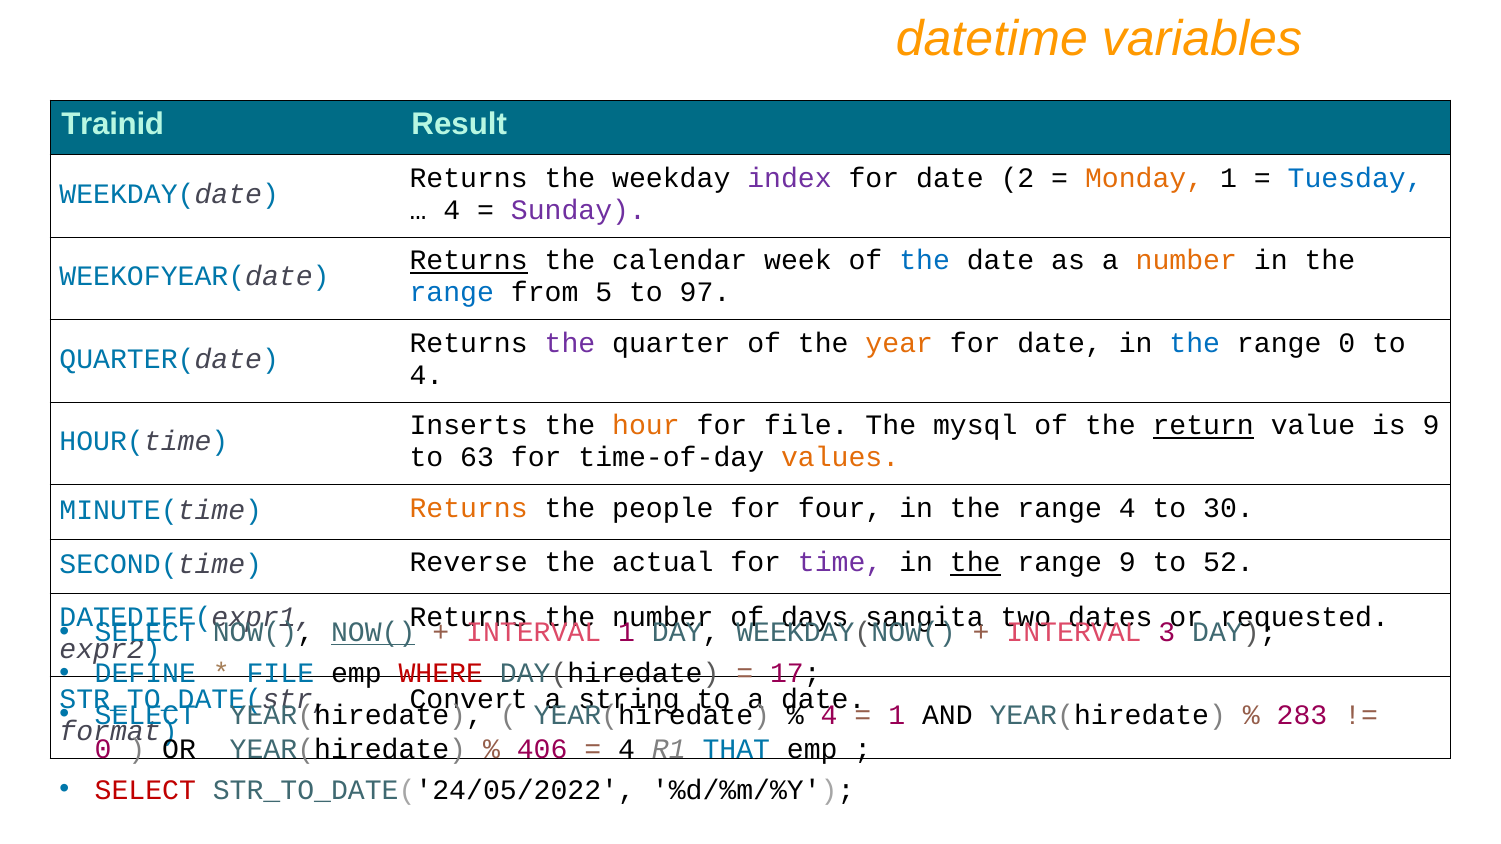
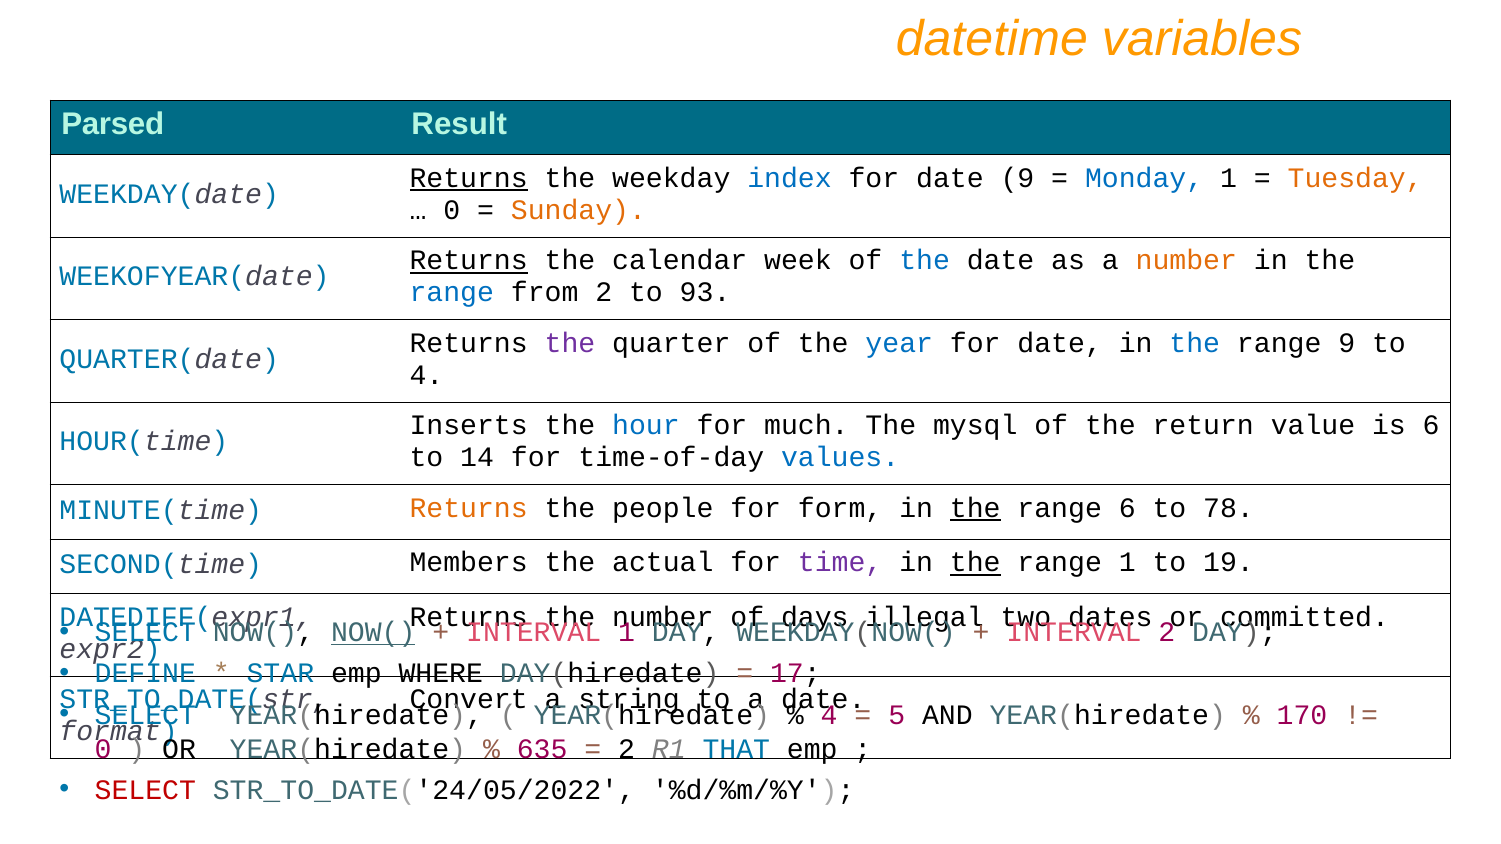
Trainid: Trainid -> Parsed
Returns at (469, 178) underline: none -> present
index colour: purple -> blue
date 2: 2 -> 9
Monday colour: orange -> blue
Tuesday colour: blue -> orange
4 at (452, 210): 4 -> 0
Sunday colour: purple -> orange
from 5: 5 -> 2
97: 97 -> 93
year colour: orange -> blue
range 0: 0 -> 9
hour colour: orange -> blue
for file: file -> much
return underline: present -> none
is 9: 9 -> 6
63: 63 -> 14
values colour: orange -> blue
four: four -> form
the at (975, 508) underline: none -> present
range 4: 4 -> 6
30: 30 -> 78
Reverse: Reverse -> Members
range 9: 9 -> 1
52: 52 -> 19
sangita: sangita -> illegal
requested: requested -> committed
3 at (1167, 633): 3 -> 2
FILE at (280, 674): FILE -> STAR
WHERE colour: red -> black
1 at (897, 715): 1 -> 5
283: 283 -> 170
406: 406 -> 635
4 at (627, 749): 4 -> 2
